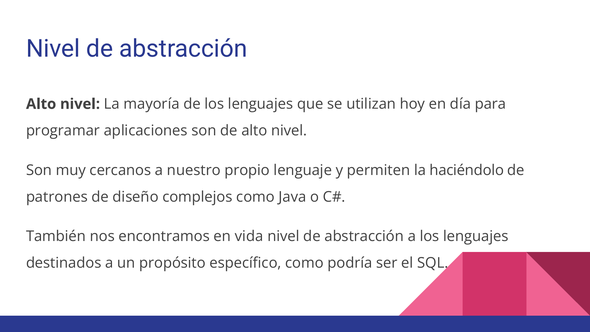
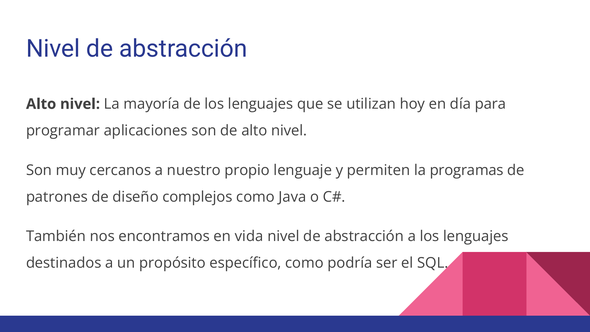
haciéndolo: haciéndolo -> programas
